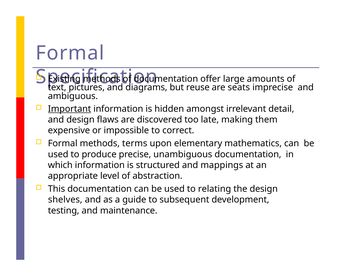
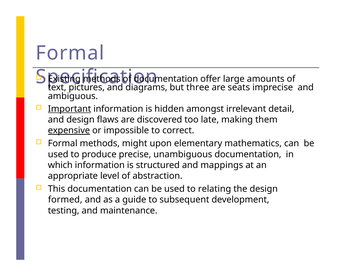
reuse: reuse -> three
expensive underline: none -> present
terms: terms -> might
shelves: shelves -> formed
